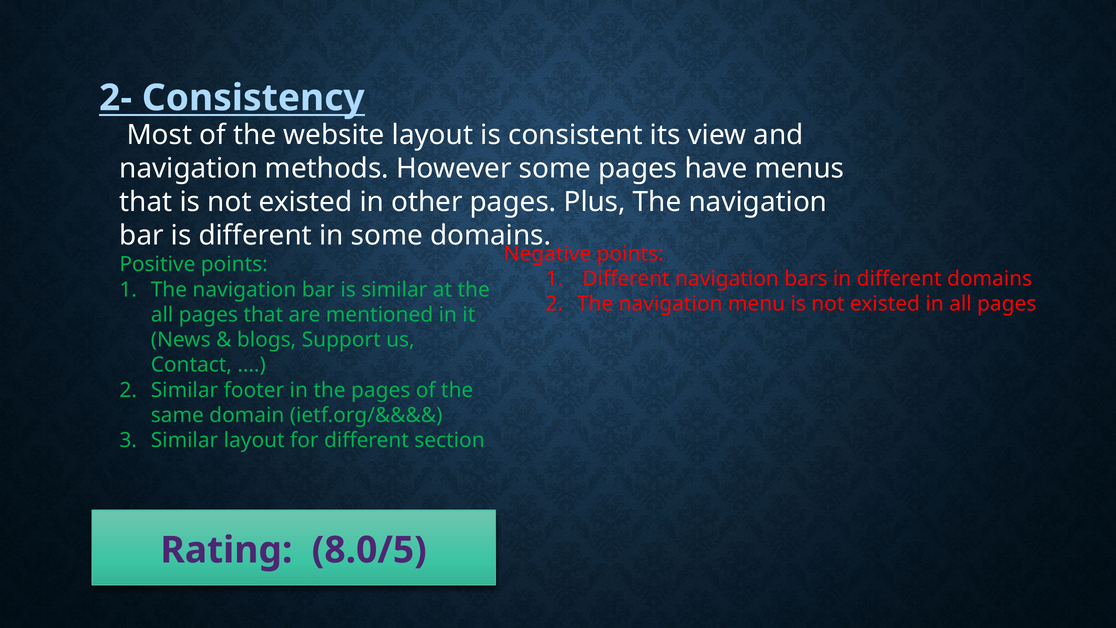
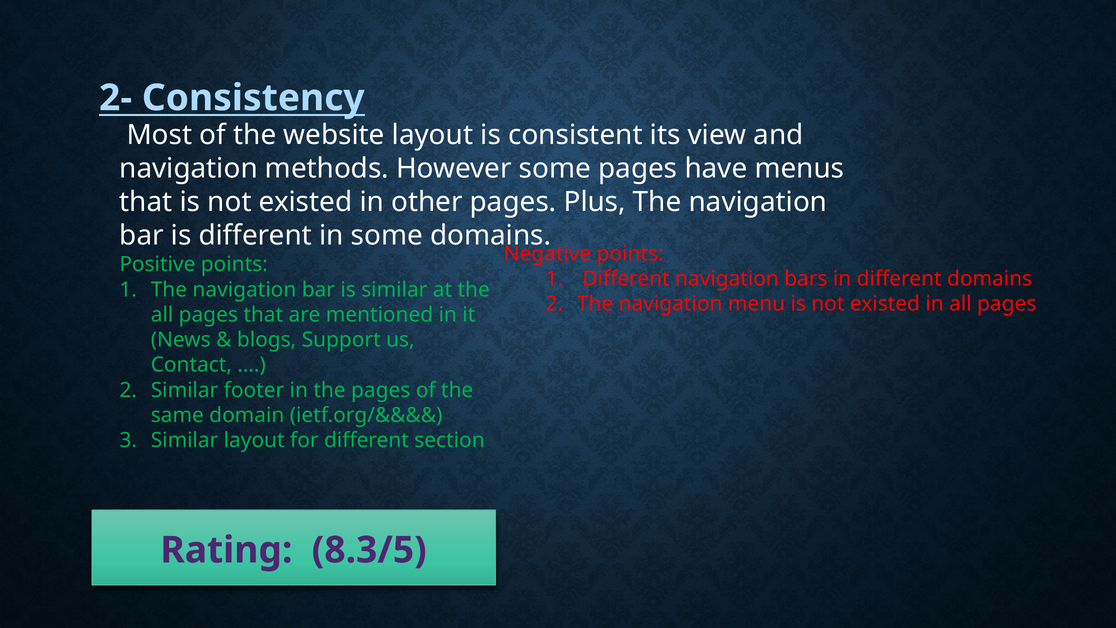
8.0/5: 8.0/5 -> 8.3/5
